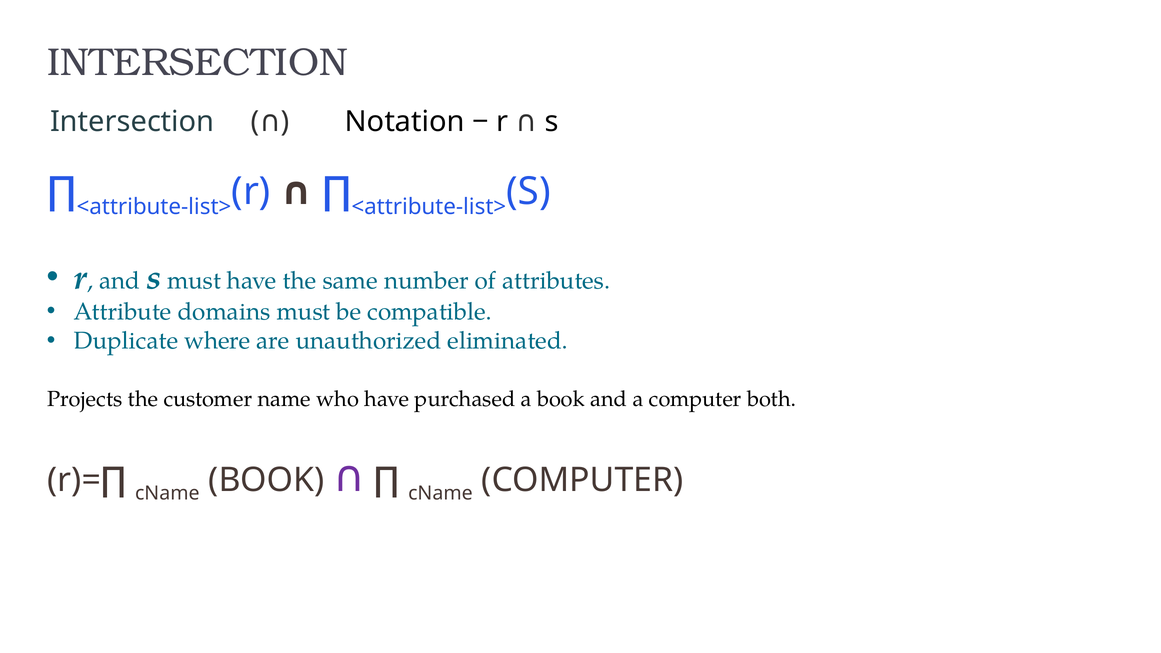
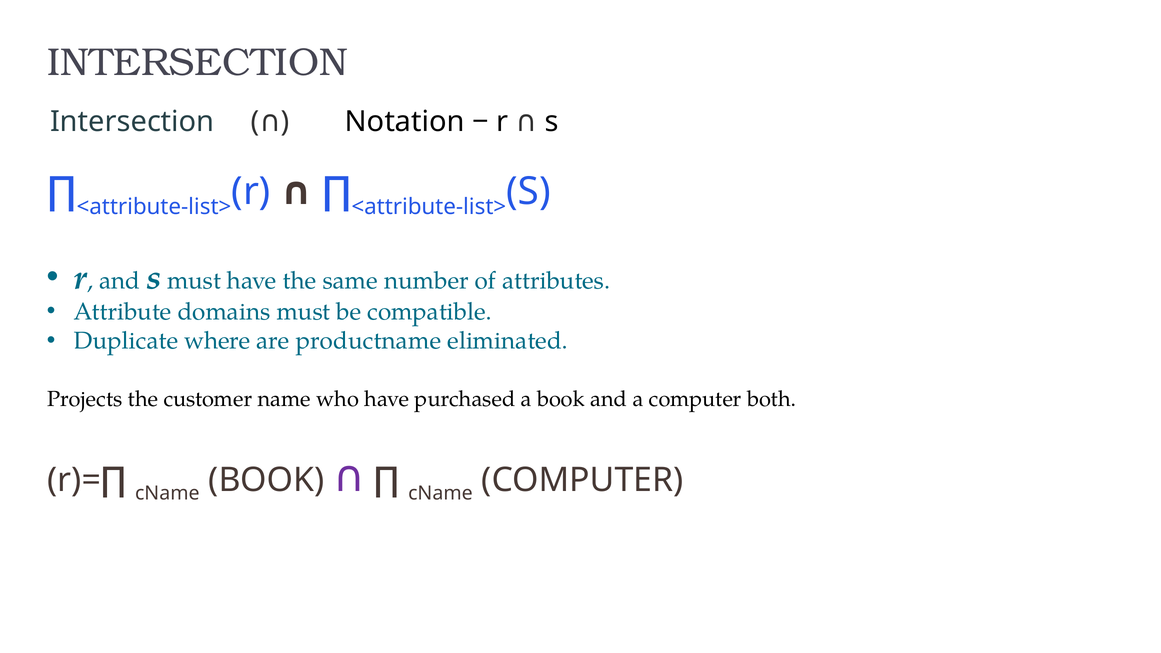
unauthorized: unauthorized -> productname
